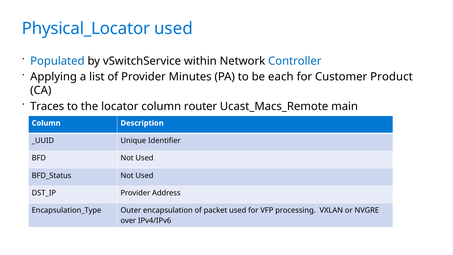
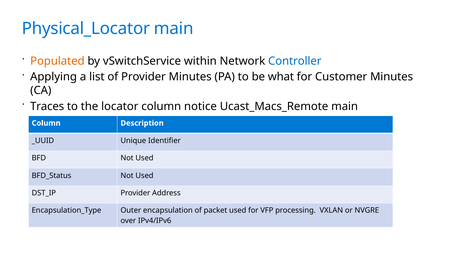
Physical_Locator used: used -> main
Populated colour: blue -> orange
each: each -> what
Customer Product: Product -> Minutes
router: router -> notice
